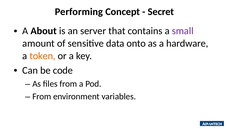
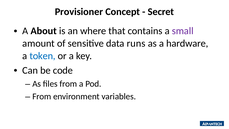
Performing: Performing -> Provisioner
server: server -> where
onto: onto -> runs
token colour: orange -> blue
